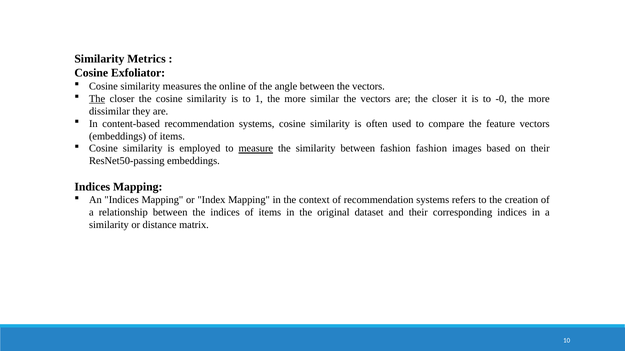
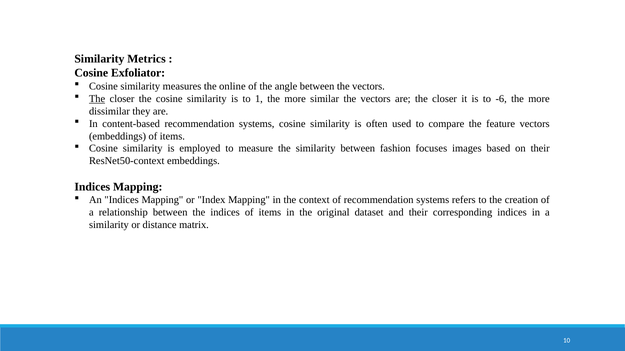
-0: -0 -> -6
measure underline: present -> none
fashion fashion: fashion -> focuses
ResNet50-passing: ResNet50-passing -> ResNet50-context
